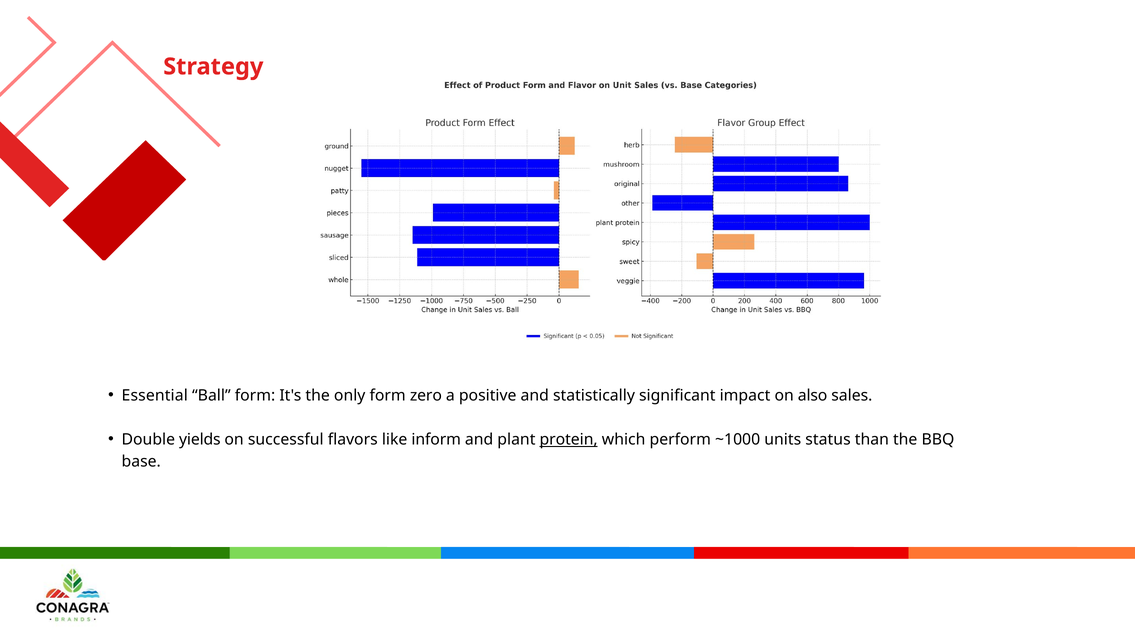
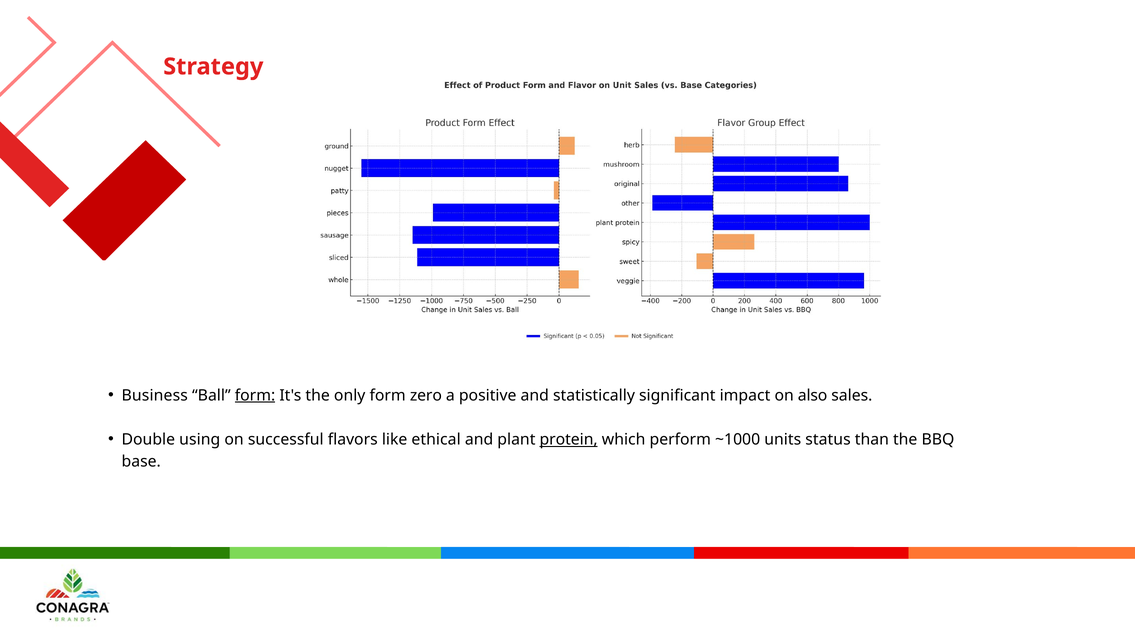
Essential: Essential -> Business
form at (255, 396) underline: none -> present
yields: yields -> using
inform: inform -> ethical
